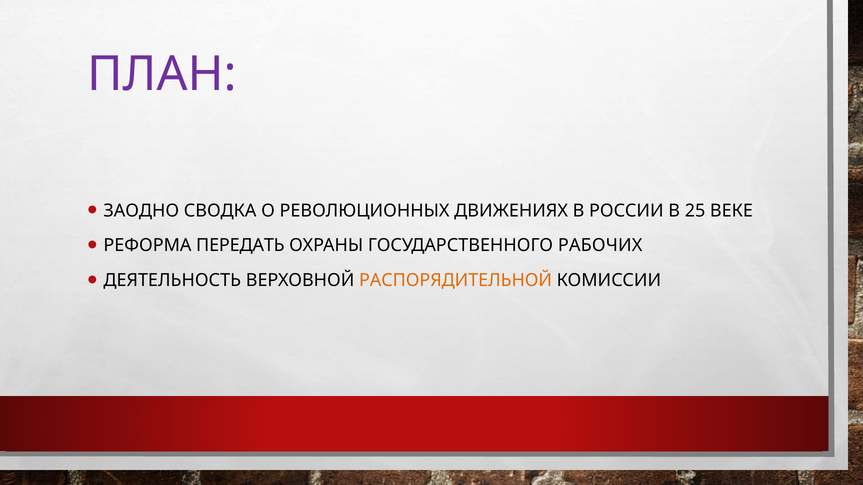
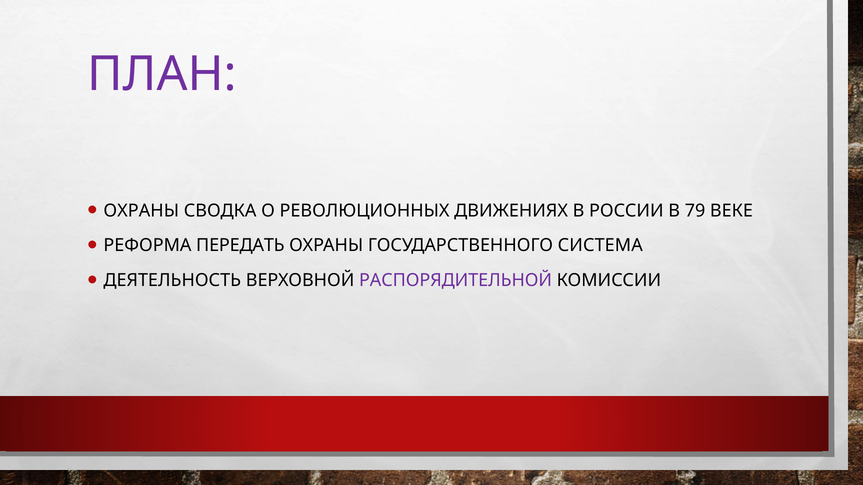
ЗАОДНО at (141, 211): ЗАОДНО -> ОХРАНЫ
25: 25 -> 79
РАБОЧИХ: РАБОЧИХ -> СИСТЕМА
РАСПОРЯДИТЕЛЬНОЙ colour: orange -> purple
